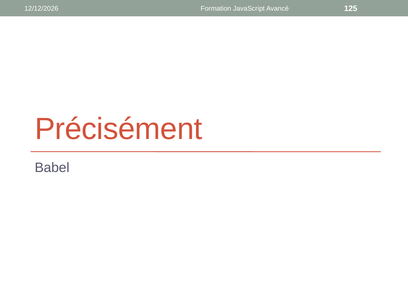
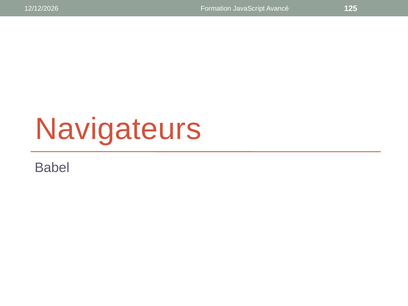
Précisément: Précisément -> Navigateurs
